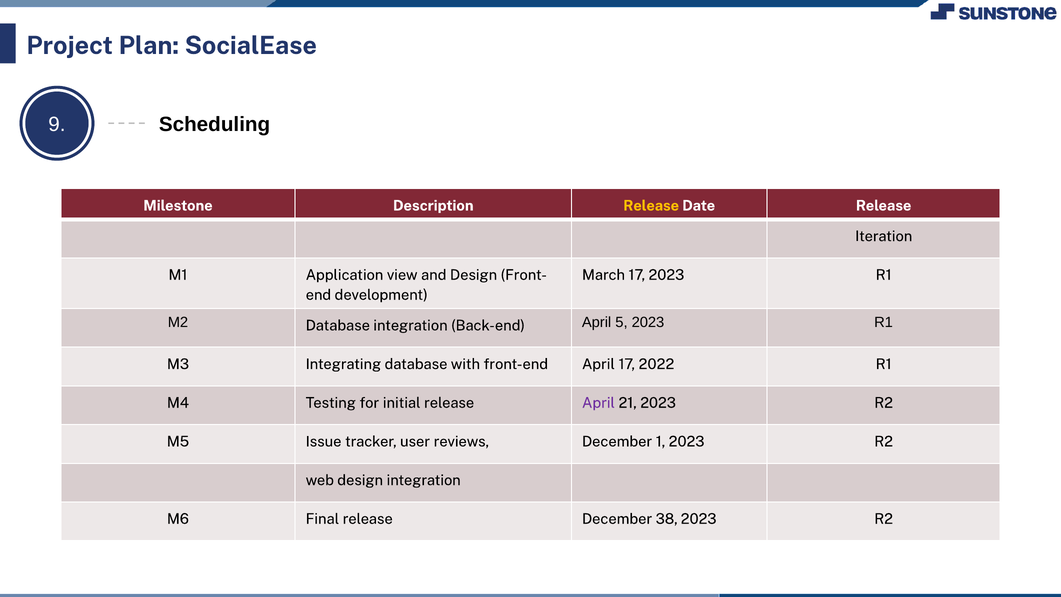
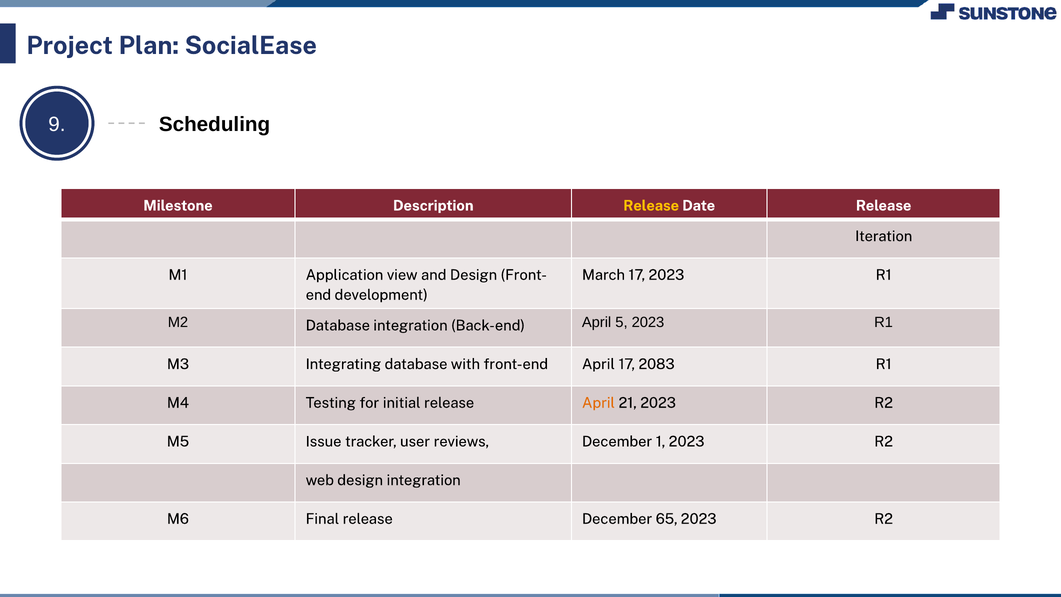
2022: 2022 -> 2083
April at (598, 403) colour: purple -> orange
38: 38 -> 65
